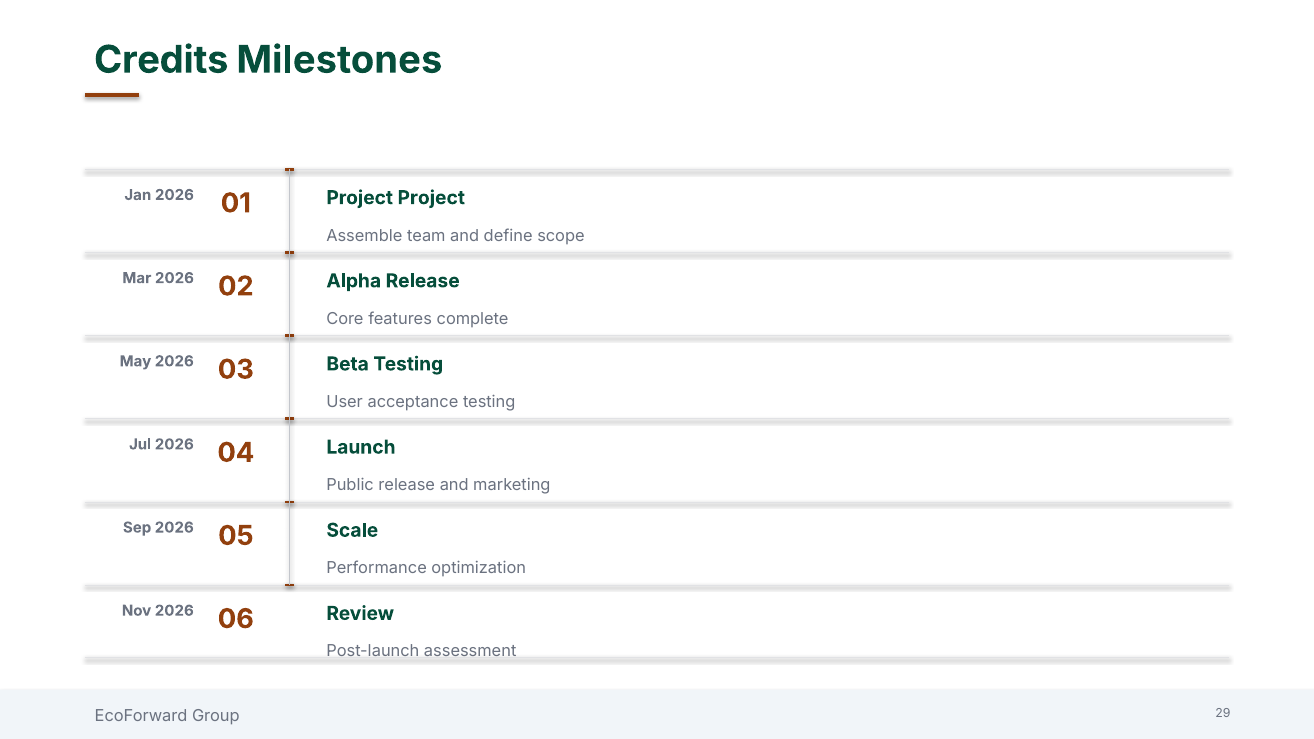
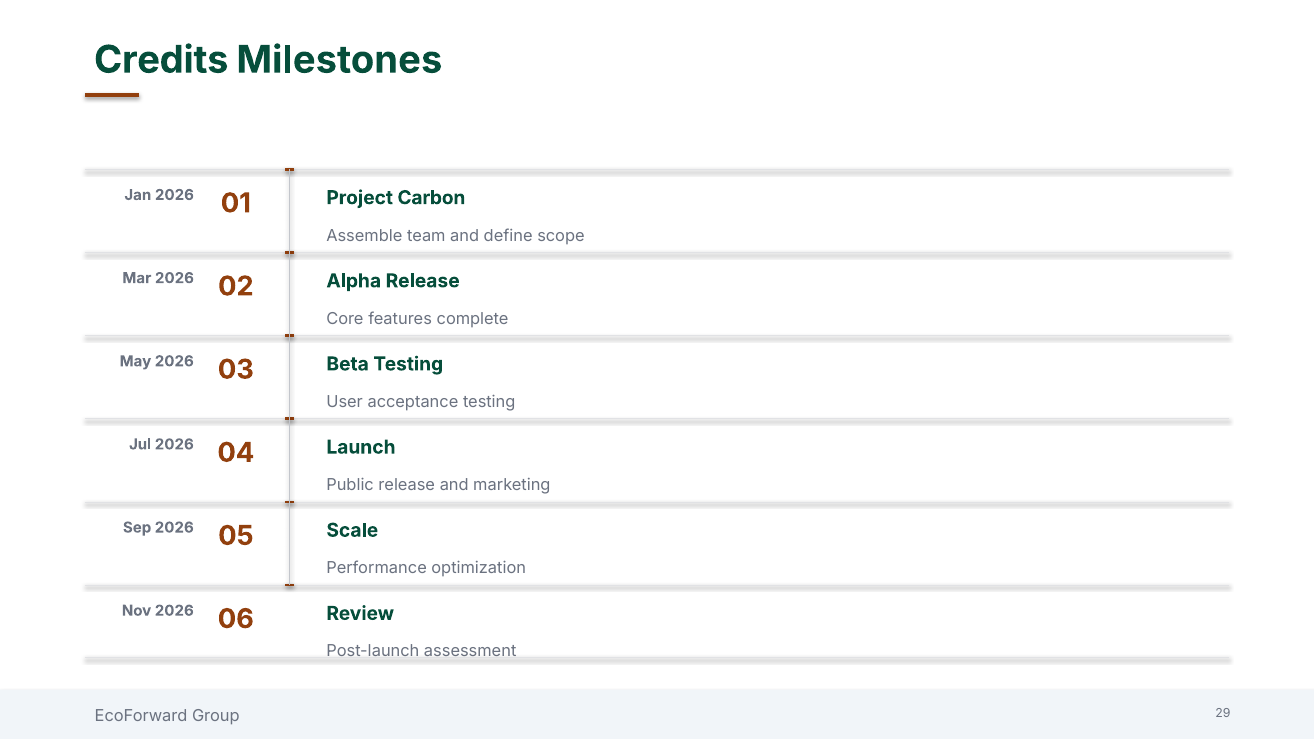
Project Project: Project -> Carbon
